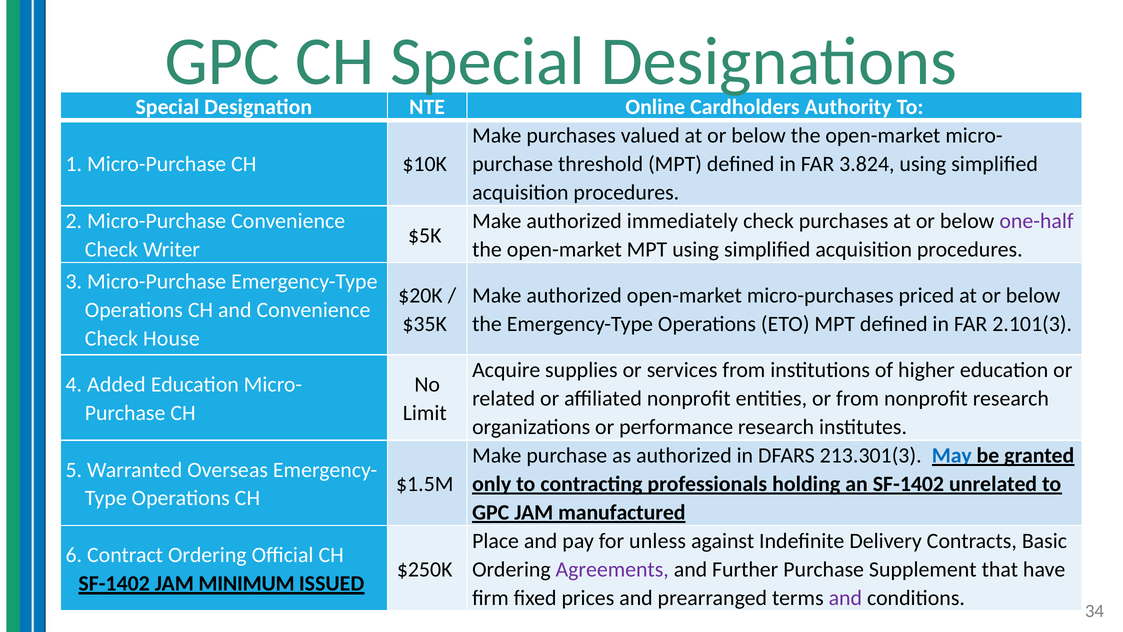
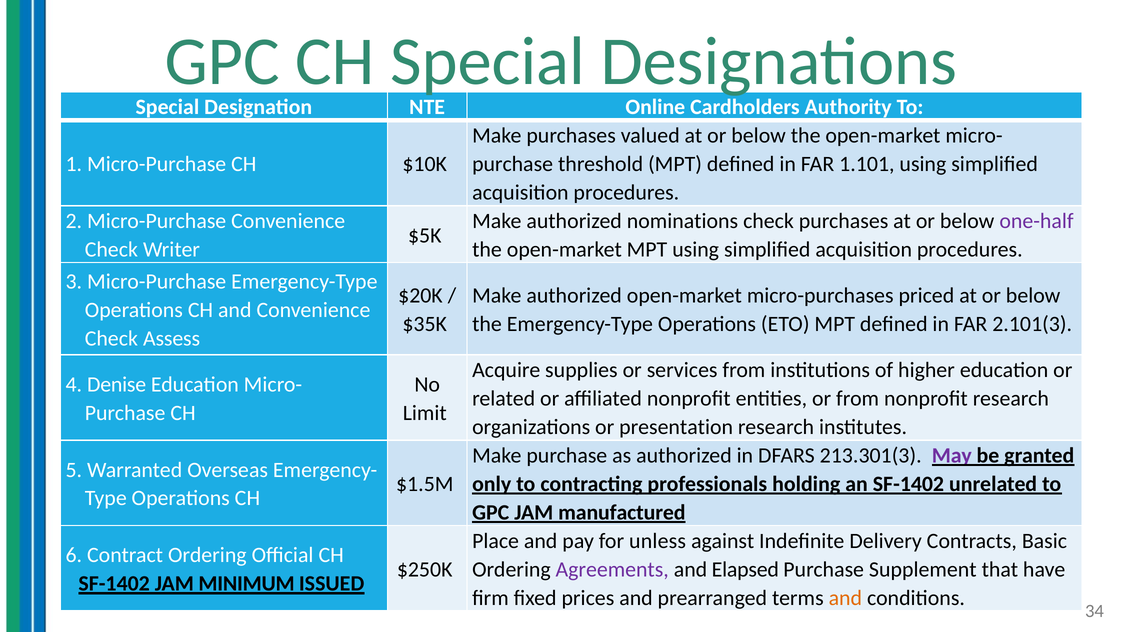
3.824: 3.824 -> 1.101
immediately: immediately -> nominations
House: House -> Assess
Added: Added -> Denise
performance: performance -> presentation
May colour: blue -> purple
Further: Further -> Elapsed
and at (845, 598) colour: purple -> orange
